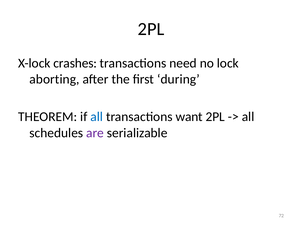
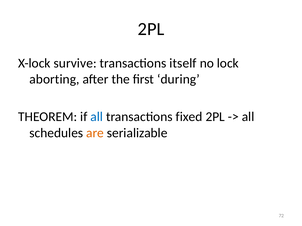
crashes: crashes -> survive
need: need -> itself
want: want -> fixed
are colour: purple -> orange
